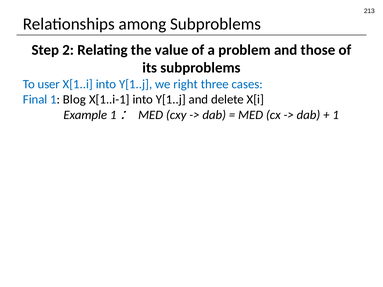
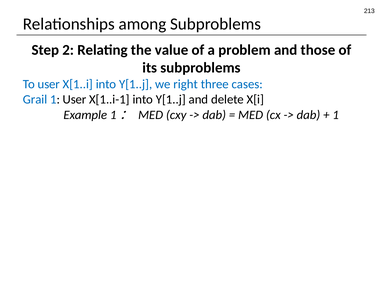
Final: Final -> Grail
1 Blog: Blog -> User
